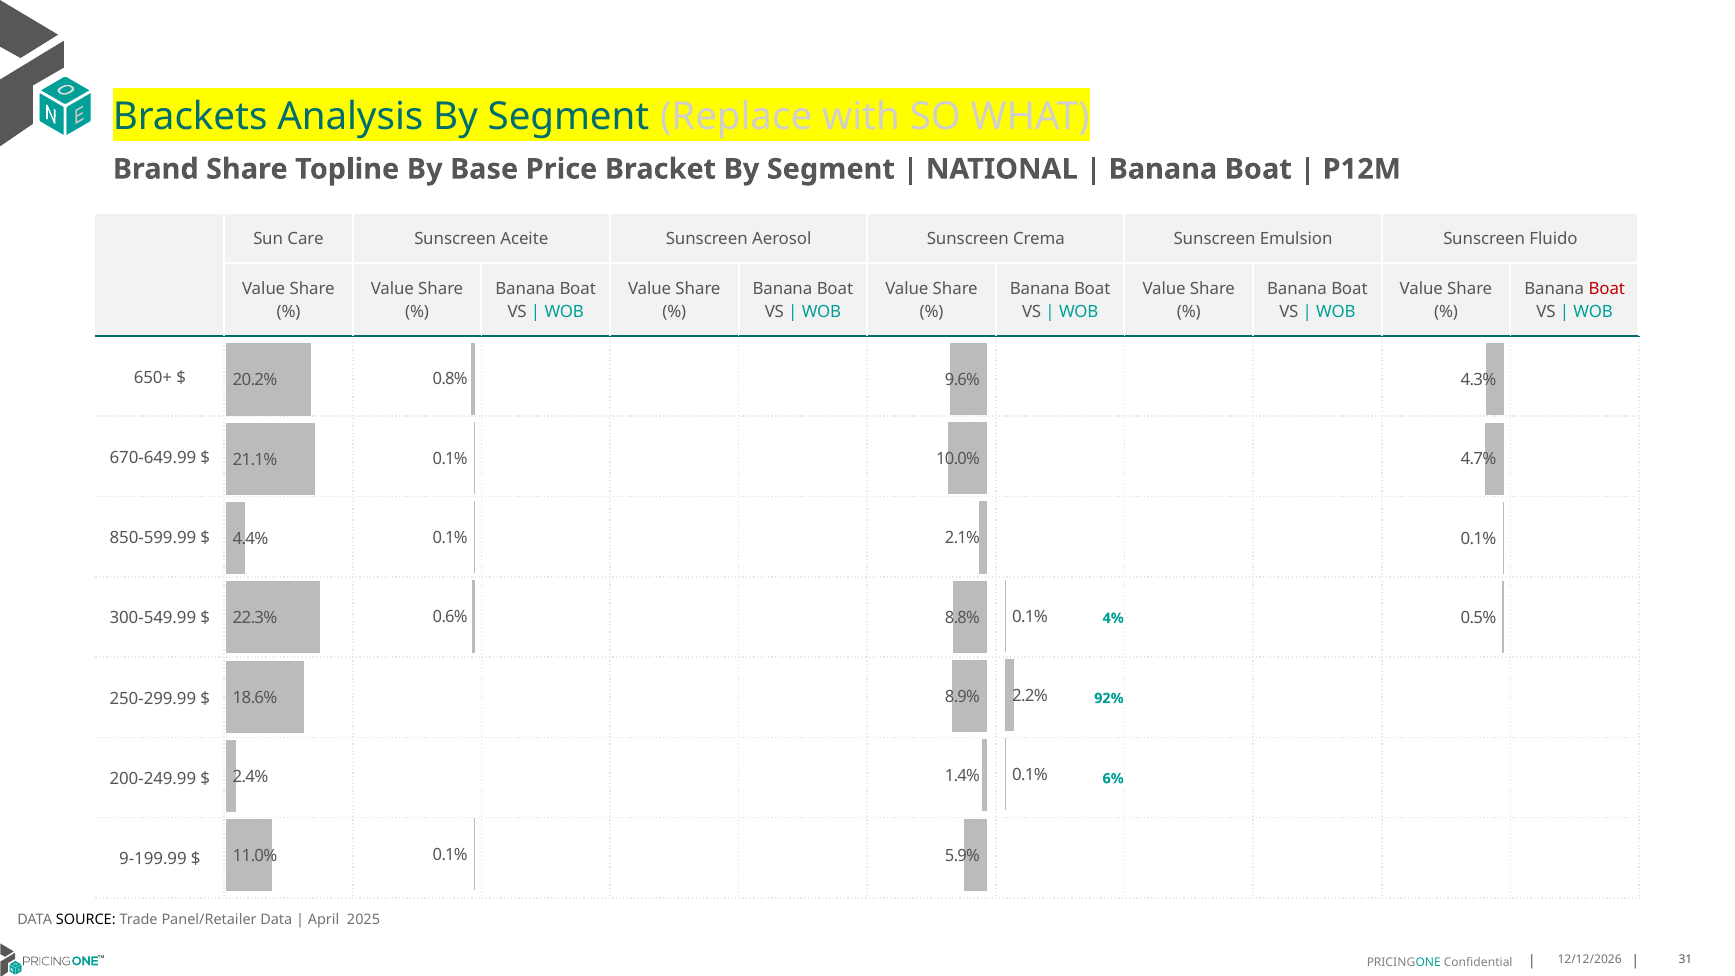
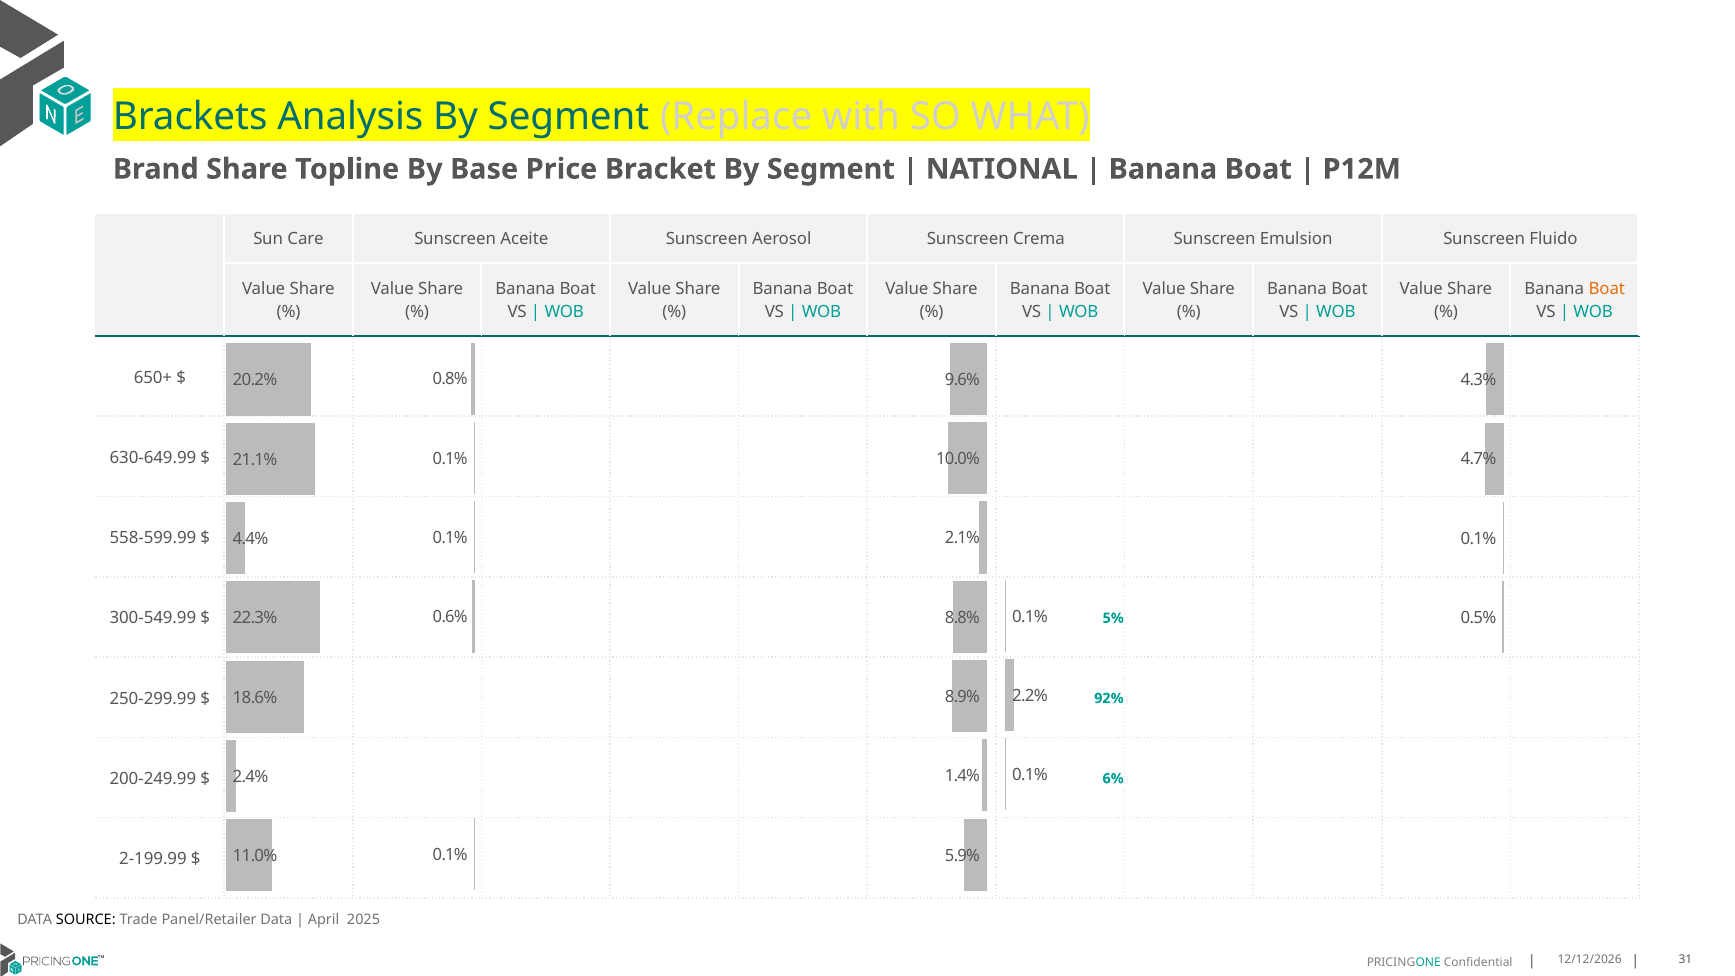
Boat at (1607, 289) colour: red -> orange
670-649.99: 670-649.99 -> 630-649.99
850-599.99: 850-599.99 -> 558-599.99
4%: 4% -> 5%
9-199.99: 9-199.99 -> 2-199.99
